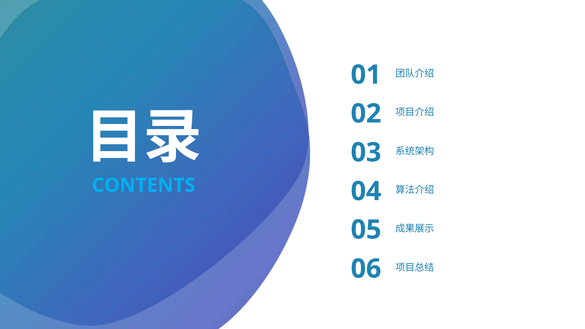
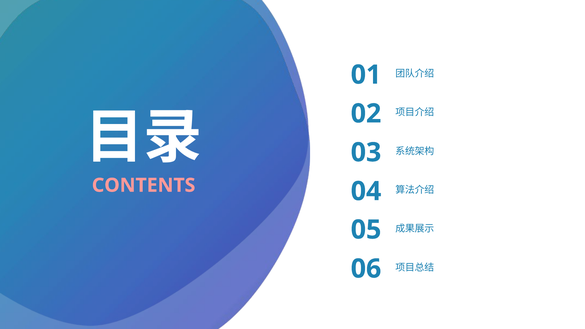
CONTENTS colour: light blue -> pink
